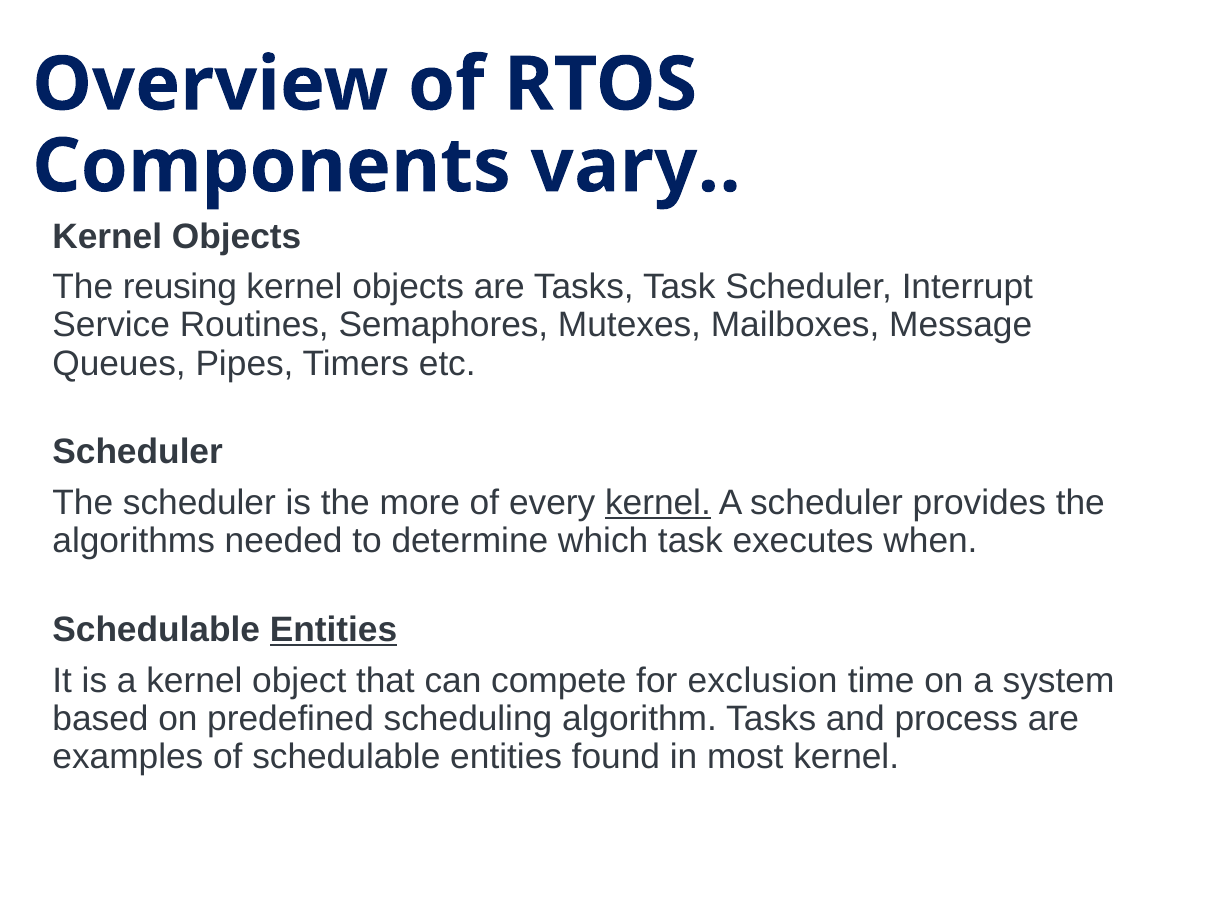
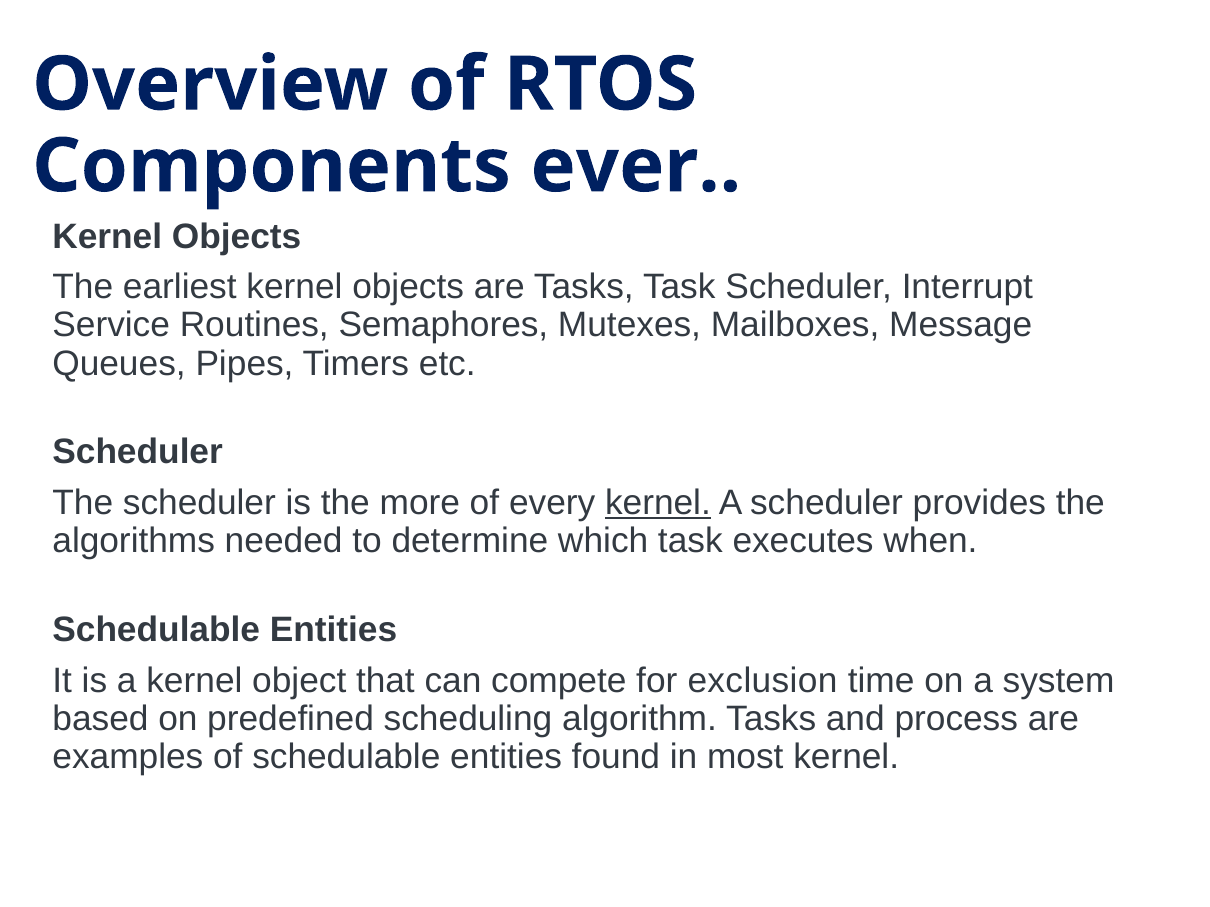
vary: vary -> ever
reusing: reusing -> earliest
Entities at (334, 630) underline: present -> none
